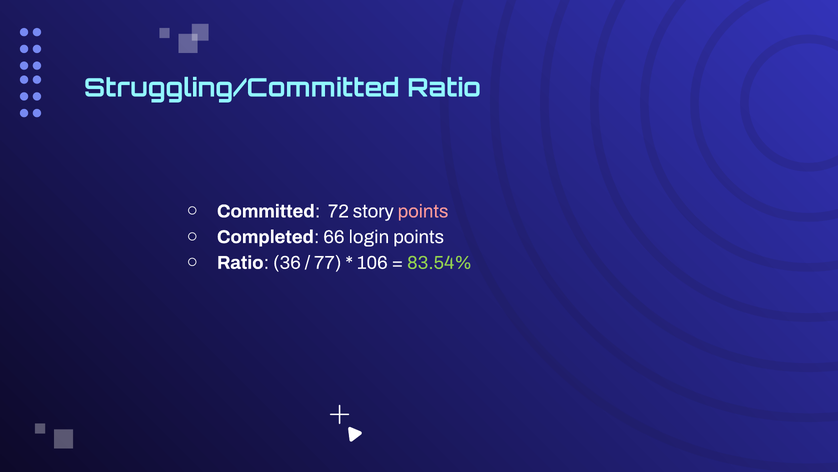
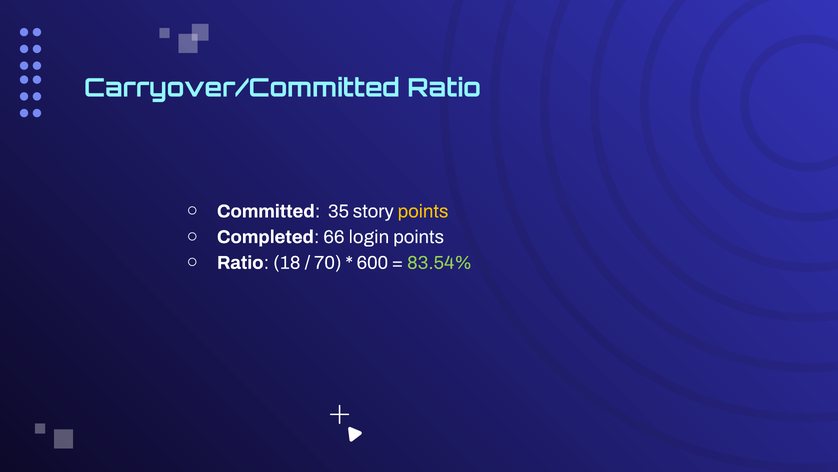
Struggling/Committed: Struggling/Committed -> Carryover/Committed
72: 72 -> 35
points at (423, 211) colour: pink -> yellow
36: 36 -> 18
77: 77 -> 70
106: 106 -> 600
